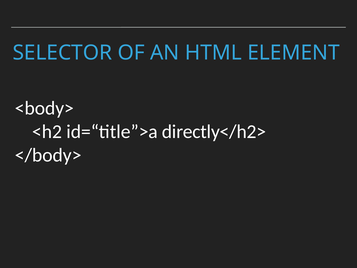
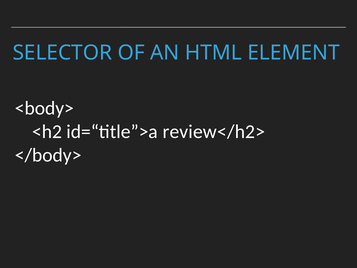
directly</h2>: directly</h2> -> review</h2>
